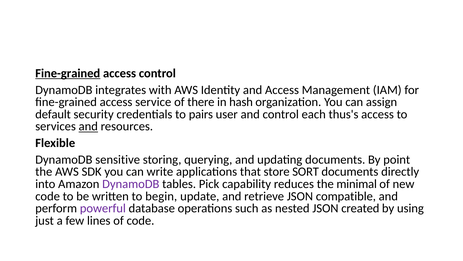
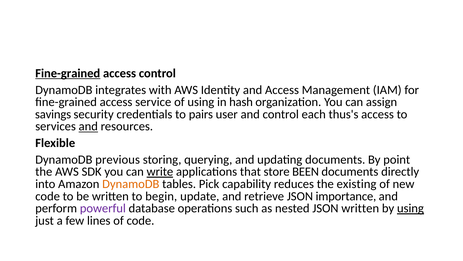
of there: there -> using
default: default -> savings
sensitive: sensitive -> previous
write underline: none -> present
SORT: SORT -> BEEN
DynamoDB at (131, 184) colour: purple -> orange
minimal: minimal -> existing
compatible: compatible -> importance
JSON created: created -> written
using at (410, 208) underline: none -> present
